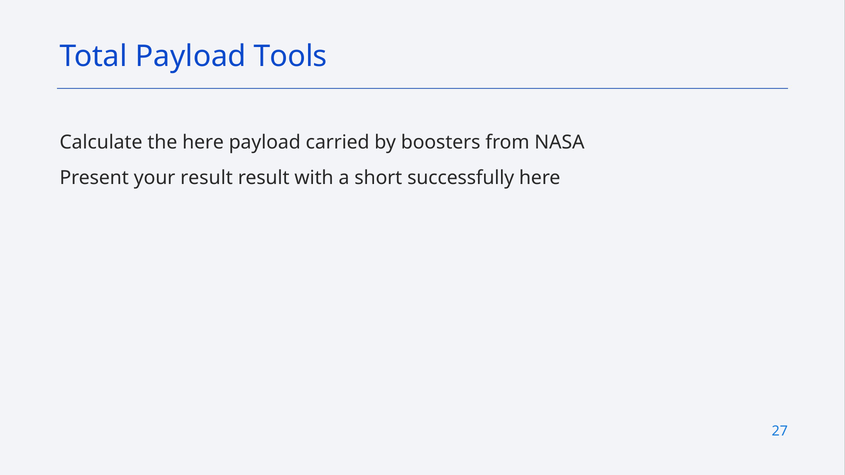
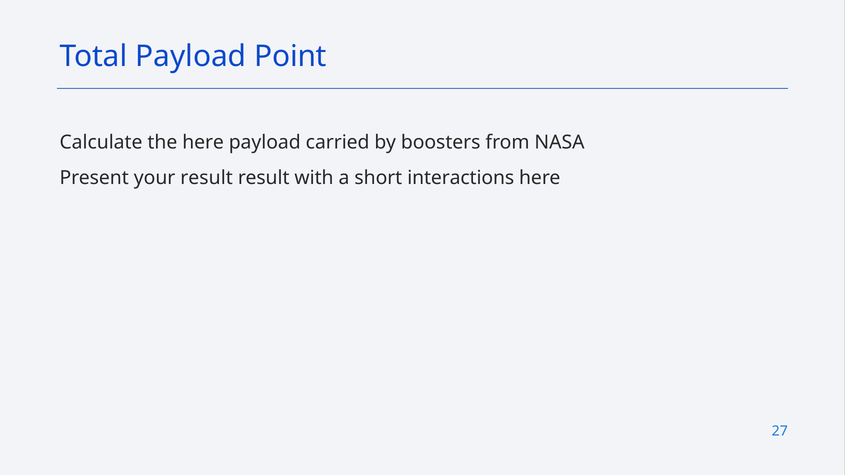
Tools: Tools -> Point
successfully: successfully -> interactions
